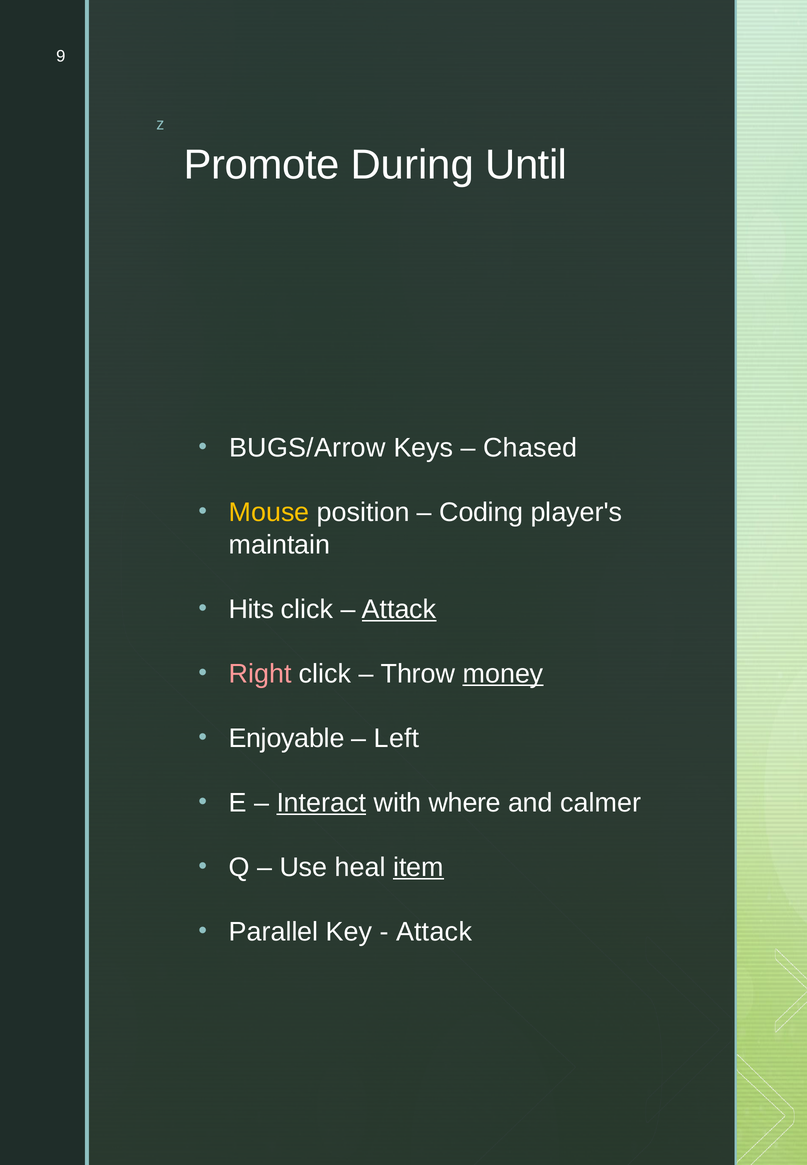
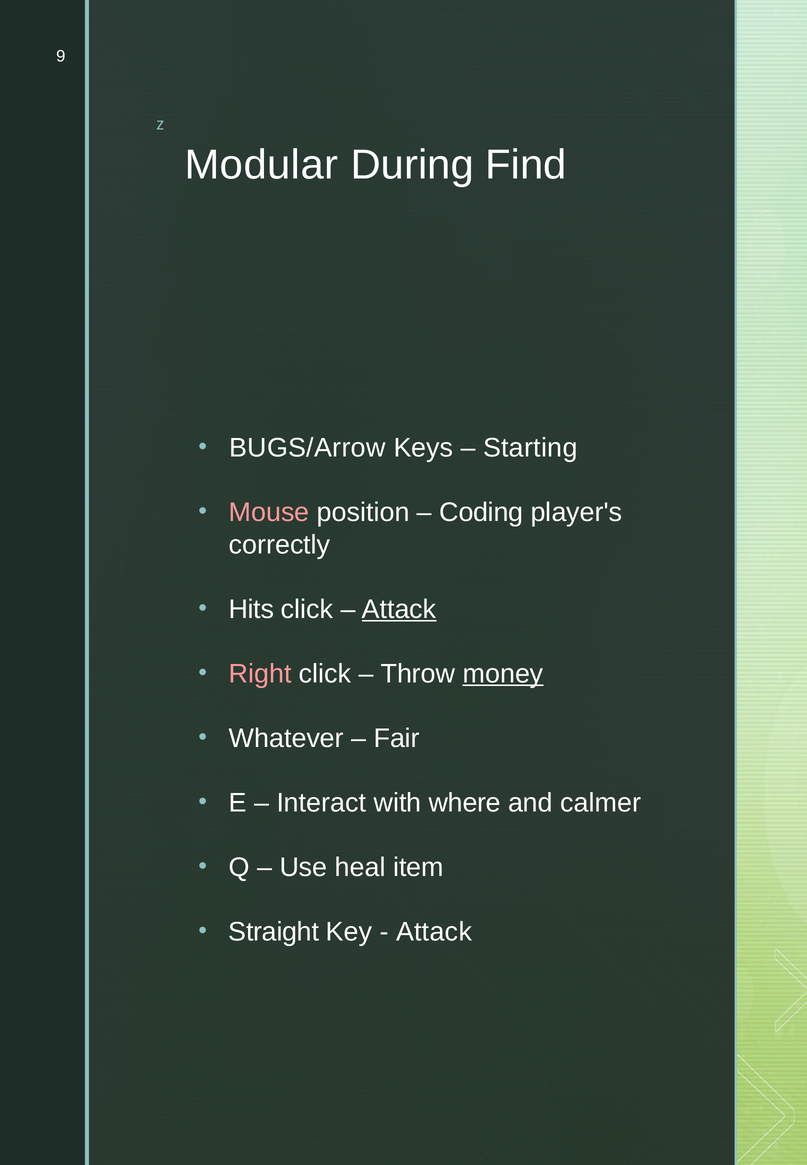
Promote: Promote -> Modular
Until: Until -> Find
Chased: Chased -> Starting
Mouse colour: yellow -> pink
maintain: maintain -> correctly
Enjoyable: Enjoyable -> Whatever
Left: Left -> Fair
Interact underline: present -> none
item underline: present -> none
Parallel: Parallel -> Straight
